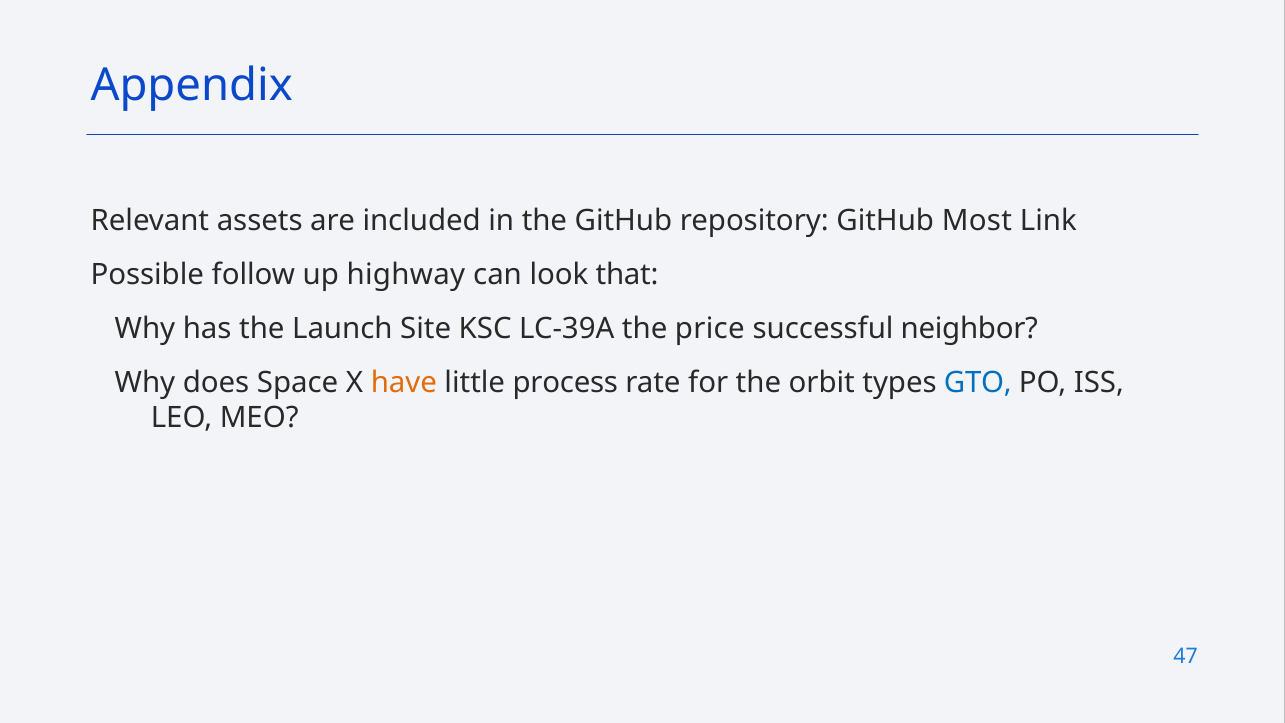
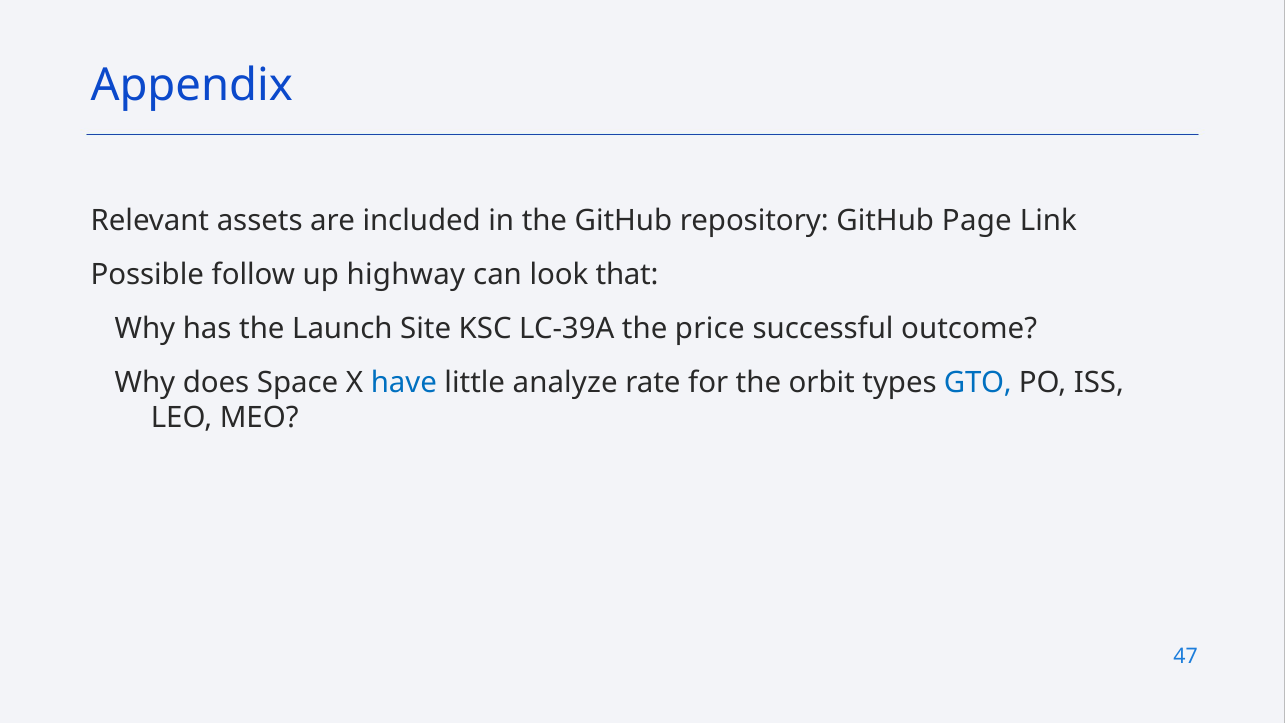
Most: Most -> Page
neighbor: neighbor -> outcome
have colour: orange -> blue
process: process -> analyze
